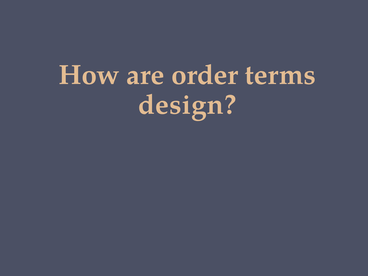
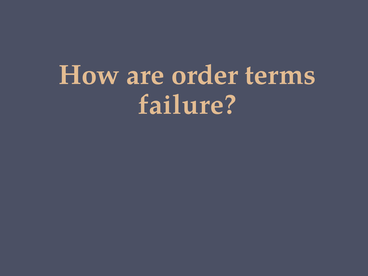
design: design -> failure
